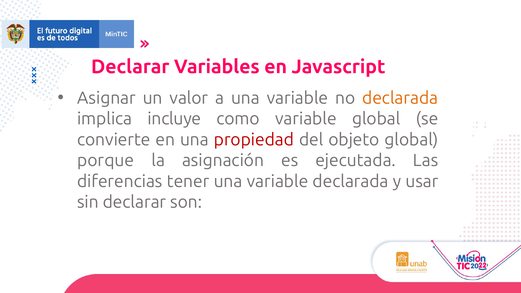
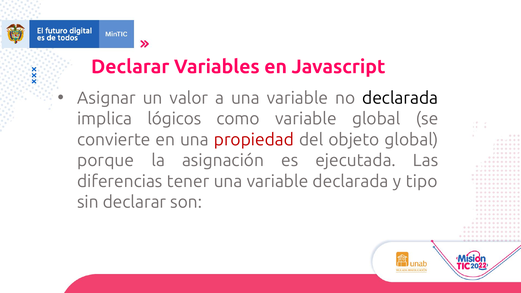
declarada at (400, 98) colour: orange -> black
incluye: incluye -> lógicos
usar: usar -> tipo
